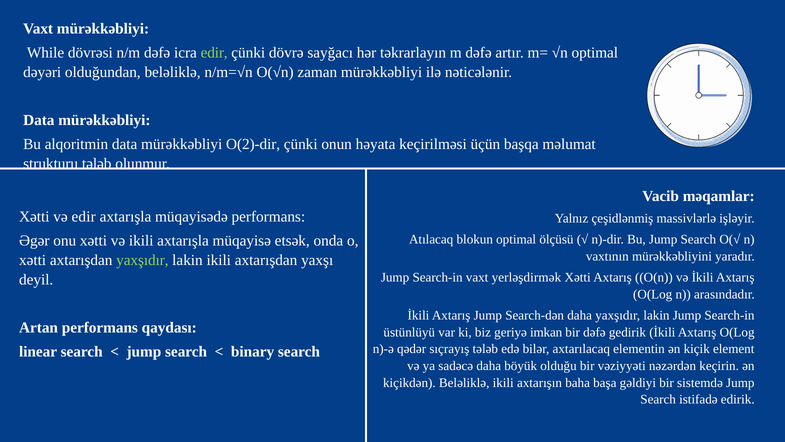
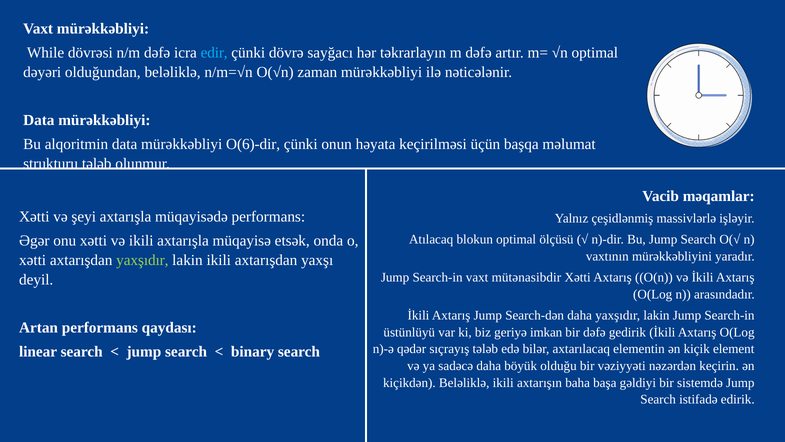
edir at (214, 53) colour: light green -> light blue
O(2)-dir: O(2)-dir -> O(6)-dir
və edir: edir -> şeyi
yerləşdirmək: yerləşdirmək -> mütənasibdir
